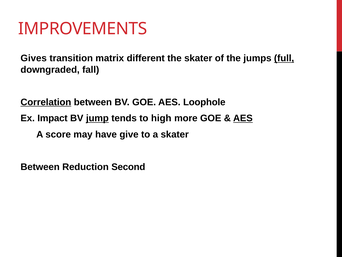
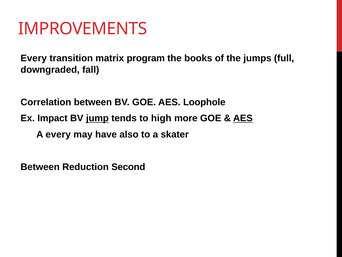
Gives at (34, 58): Gives -> Every
different: different -> program
the skater: skater -> books
full underline: present -> none
Correlation underline: present -> none
A score: score -> every
give: give -> also
